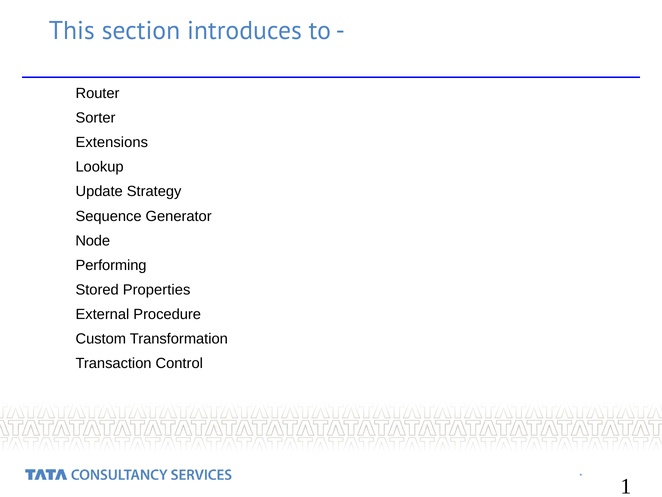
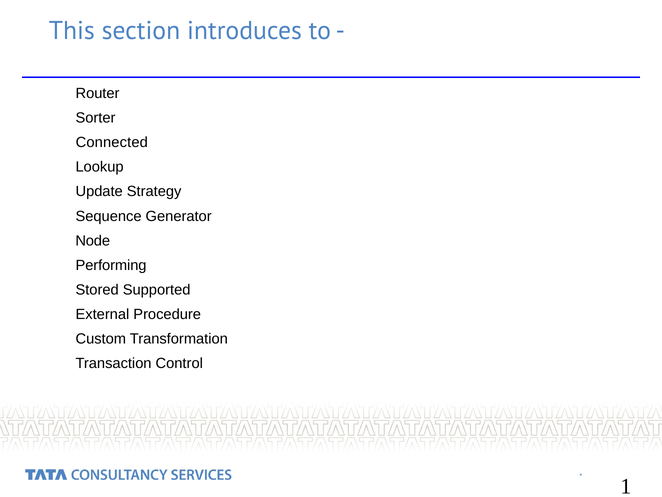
Extensions: Extensions -> Connected
Properties: Properties -> Supported
